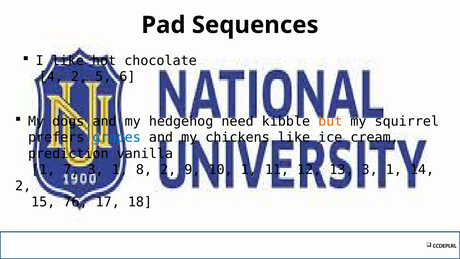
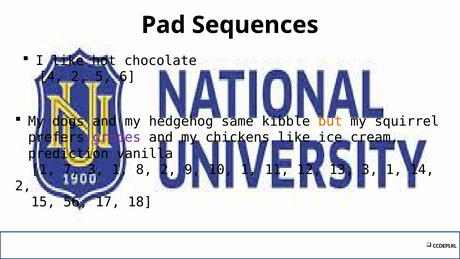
need: need -> same
grapes colour: blue -> purple
76: 76 -> 56
